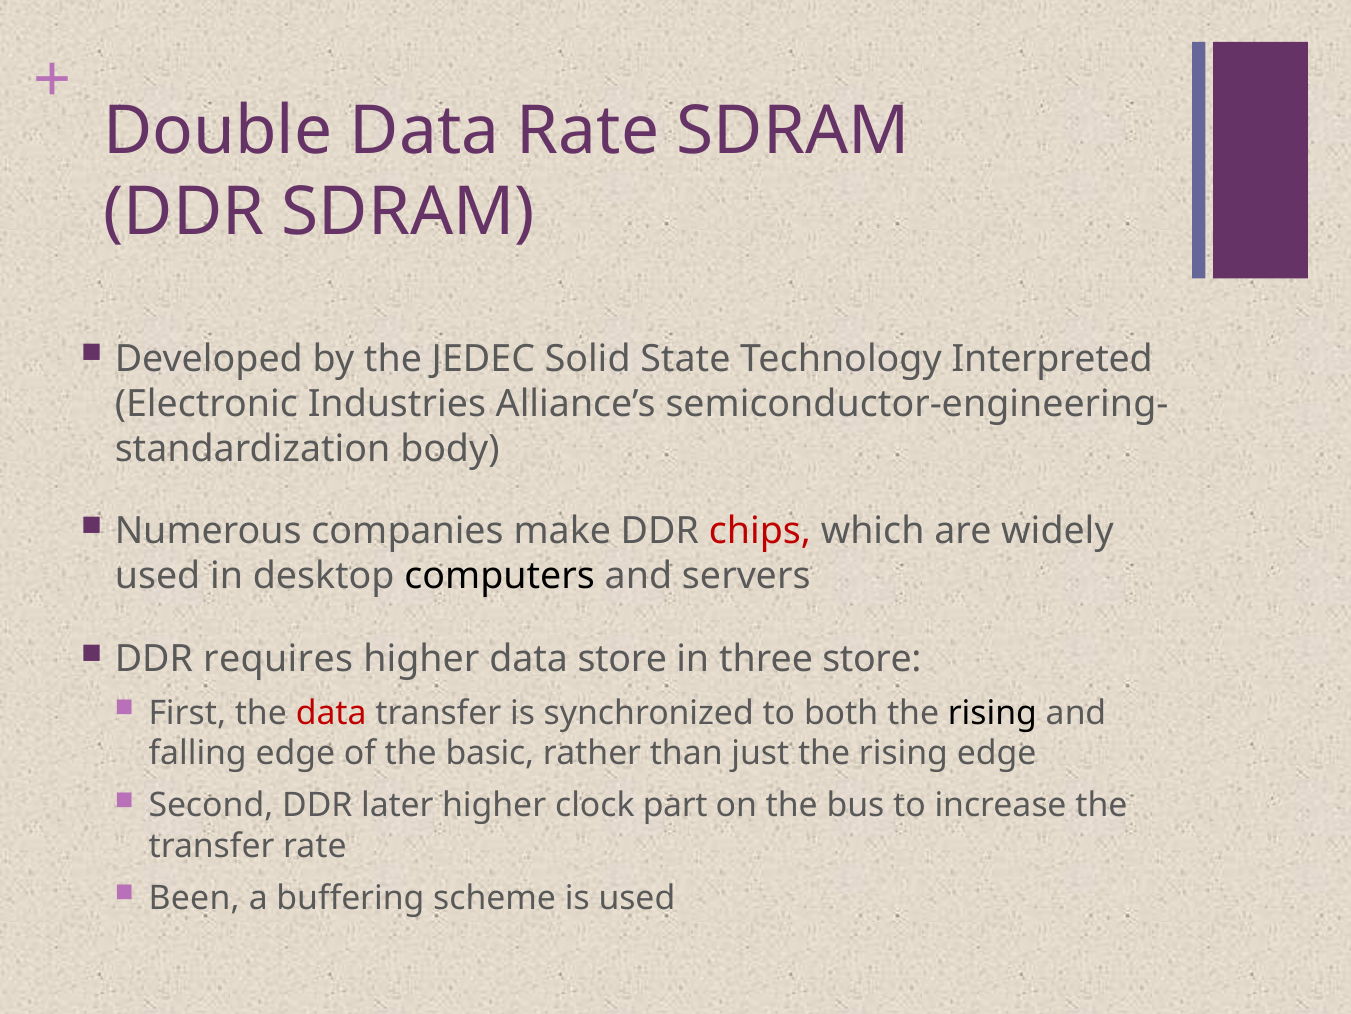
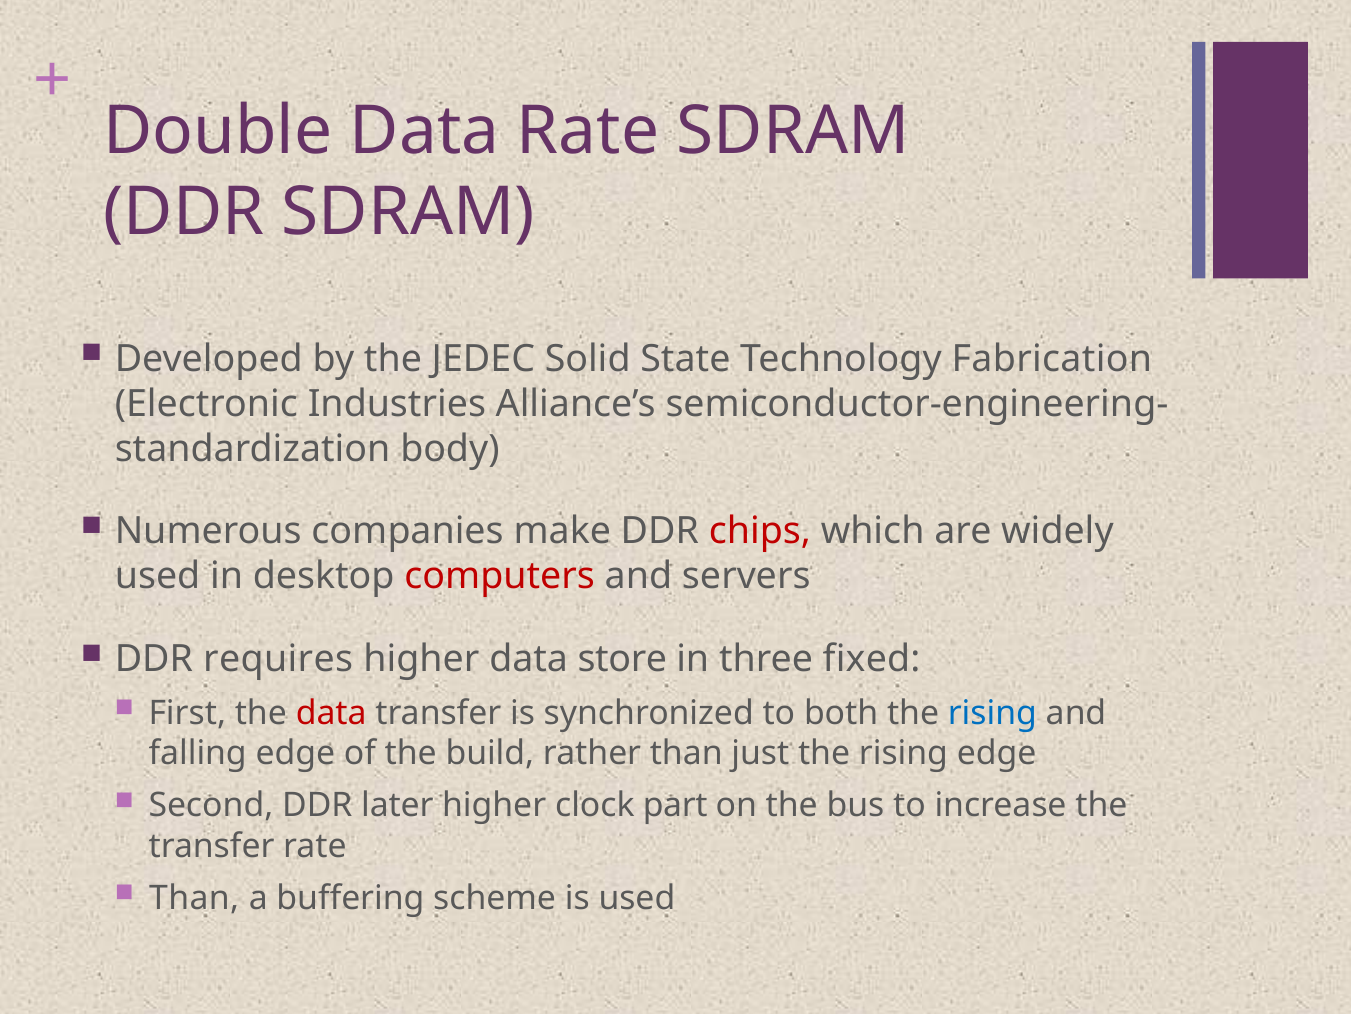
Interpreted: Interpreted -> Fabrication
computers colour: black -> red
three store: store -> fixed
rising at (992, 713) colour: black -> blue
basic: basic -> build
Been at (194, 897): Been -> Than
